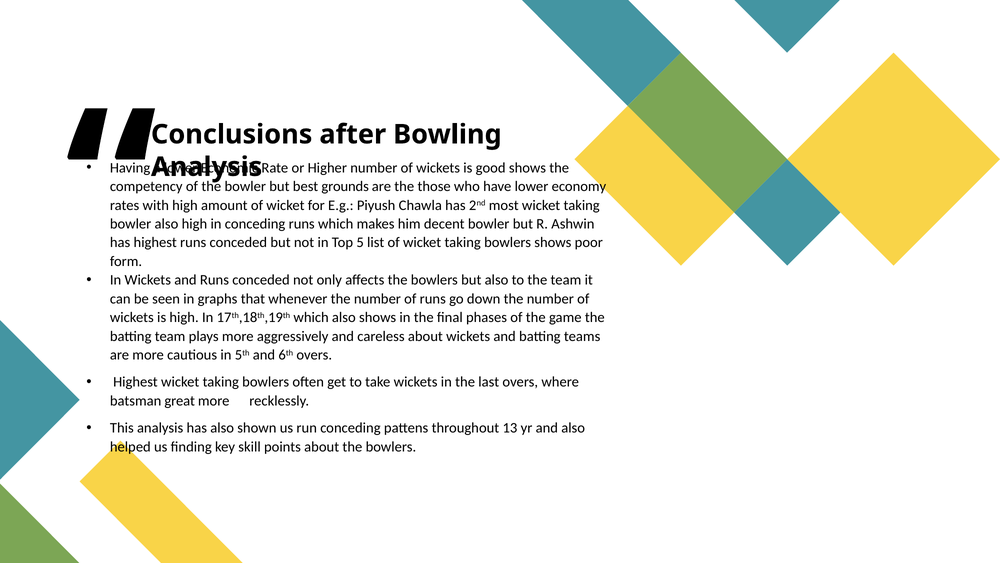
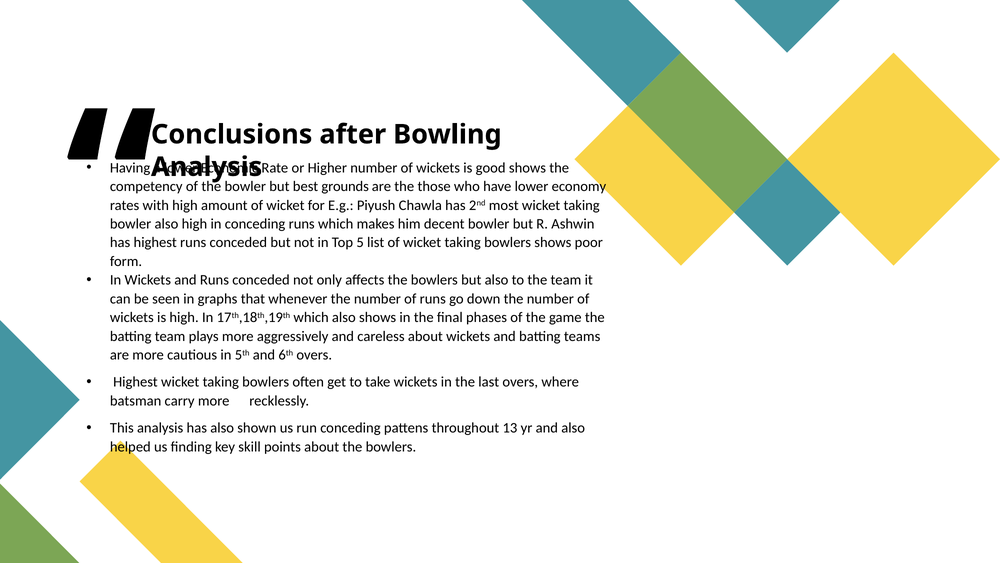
great: great -> carry
